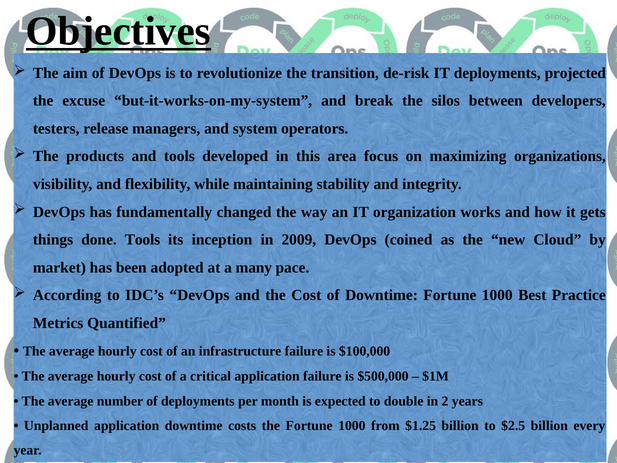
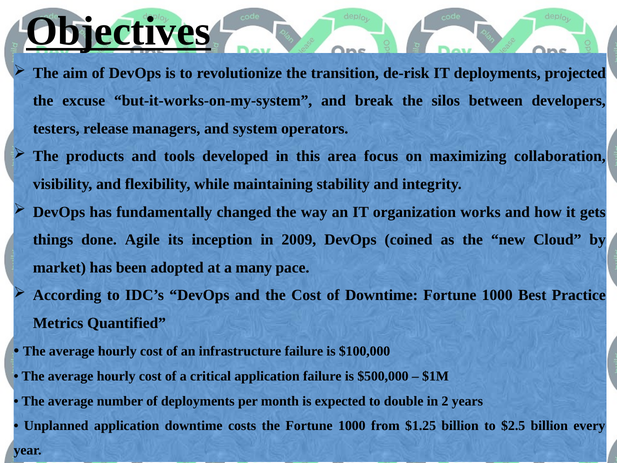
organizations: organizations -> collaboration
done Tools: Tools -> Agile
